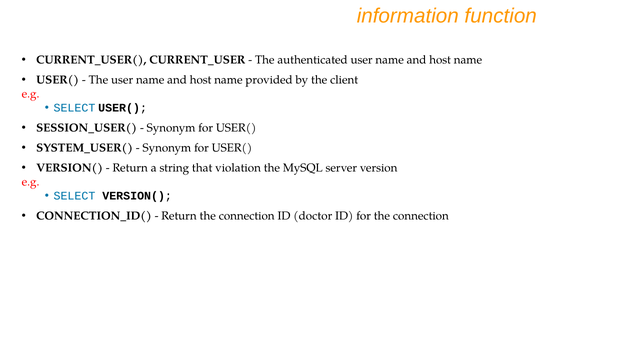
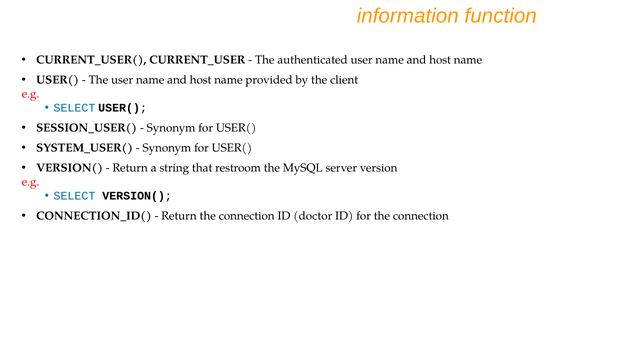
violation: violation -> restroom
